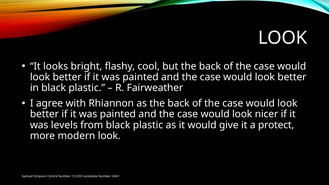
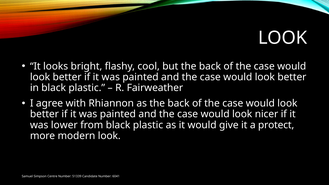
levels: levels -> lower
